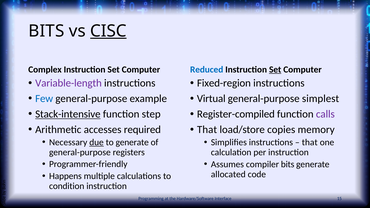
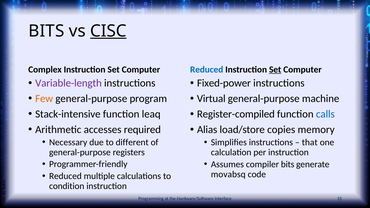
Fixed-region: Fixed-region -> Fixed-power
Few colour: blue -> orange
example: example -> program
simplest: simplest -> machine
Stack-intensive underline: present -> none
step: step -> leaq
calls colour: purple -> blue
That at (207, 130): That -> Alias
due underline: present -> none
to generate: generate -> different
allocated: allocated -> movabsq
Happens at (65, 176): Happens -> Reduced
